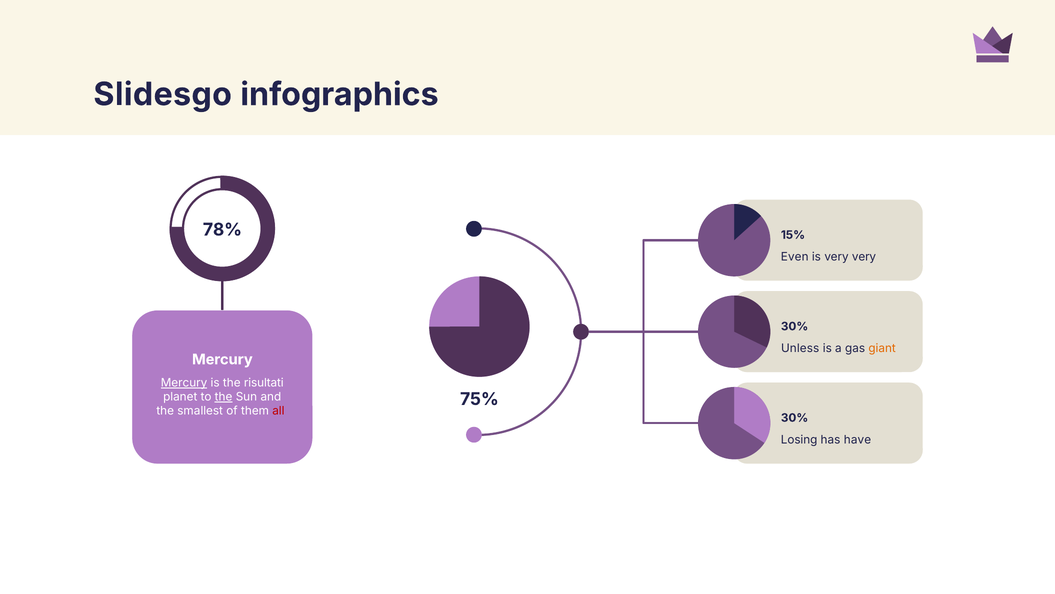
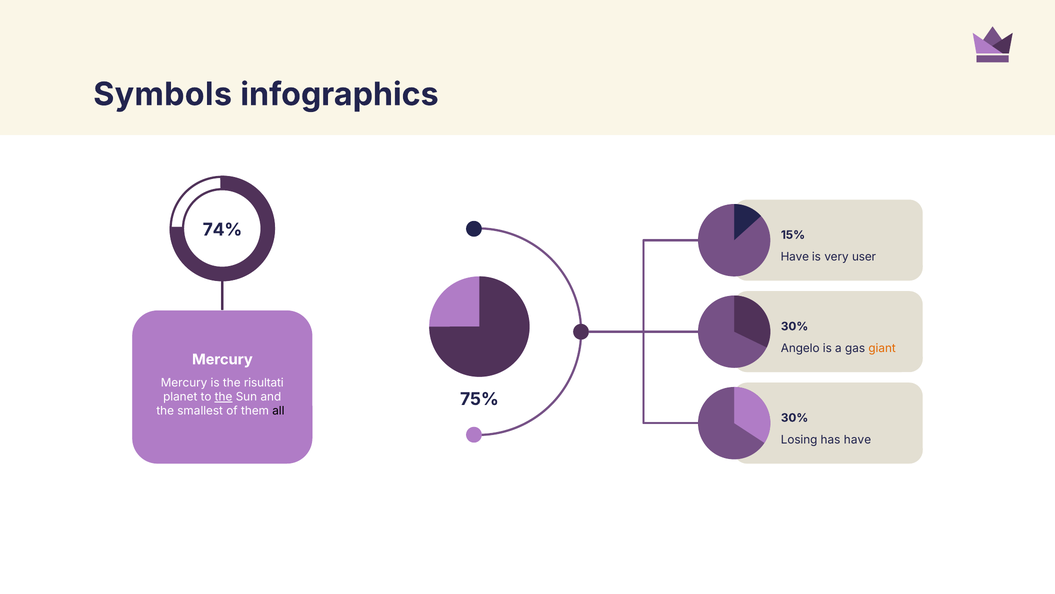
Slidesgo: Slidesgo -> Symbols
78%: 78% -> 74%
Even at (795, 257): Even -> Have
very very: very -> user
Unless: Unless -> Angelo
Mercury at (184, 383) underline: present -> none
all colour: red -> black
